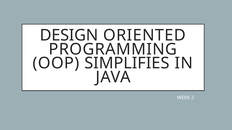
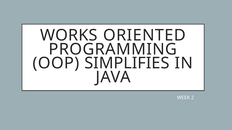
DESIGN: DESIGN -> WORKS
